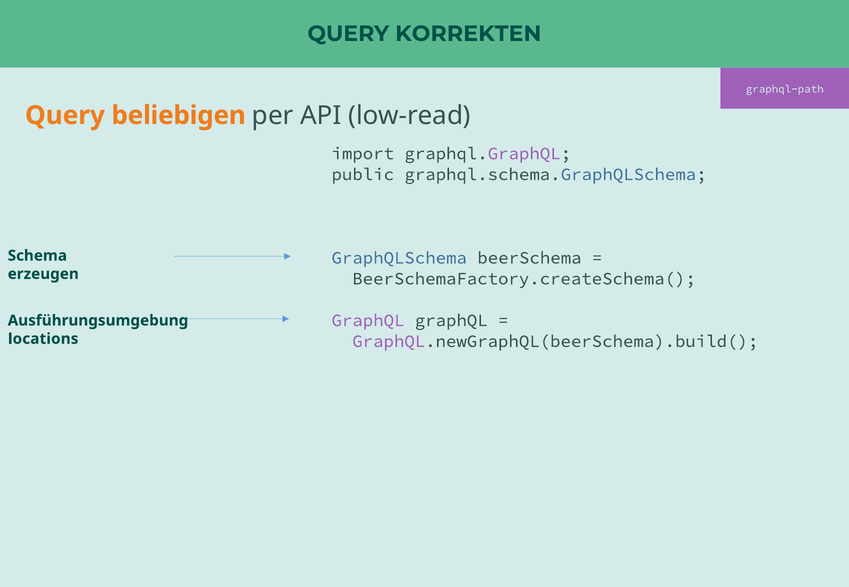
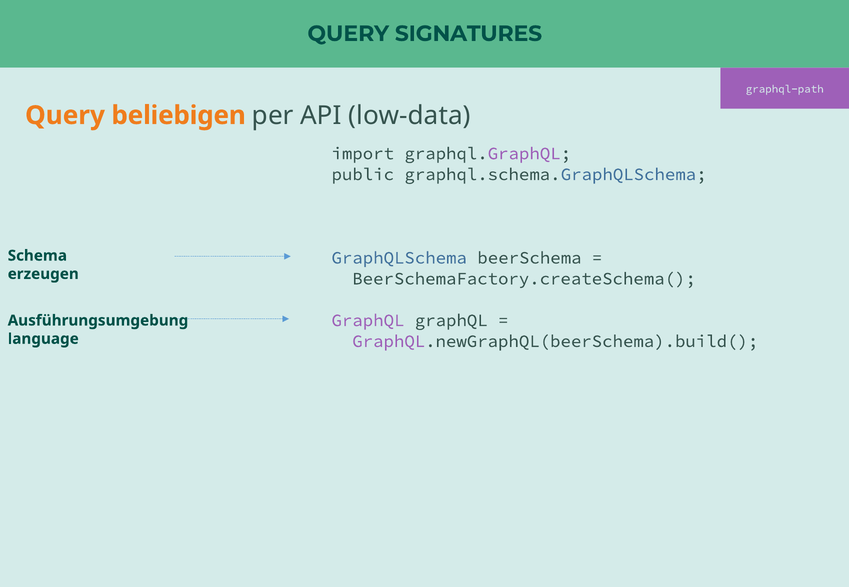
KORREKTEN: KORREKTEN -> SIGNATURES
low-read: low-read -> low-data
locations: locations -> language
